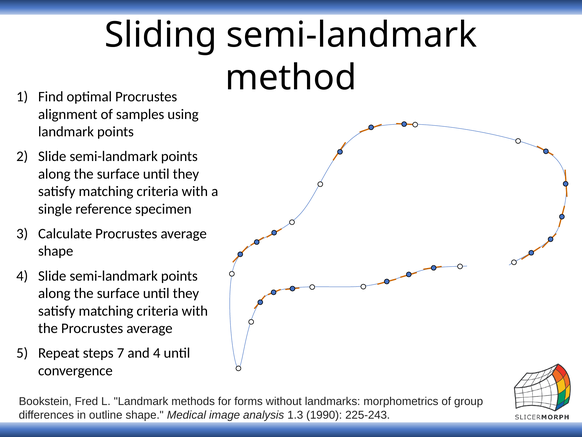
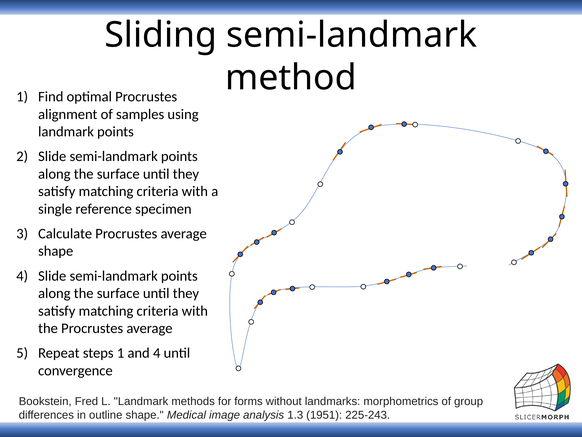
steps 7: 7 -> 1
1990: 1990 -> 1951
